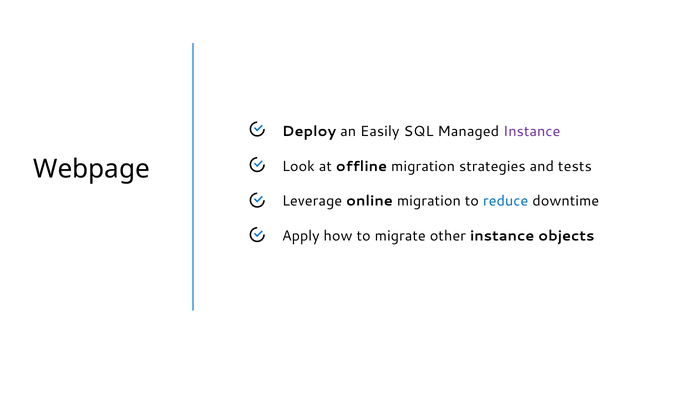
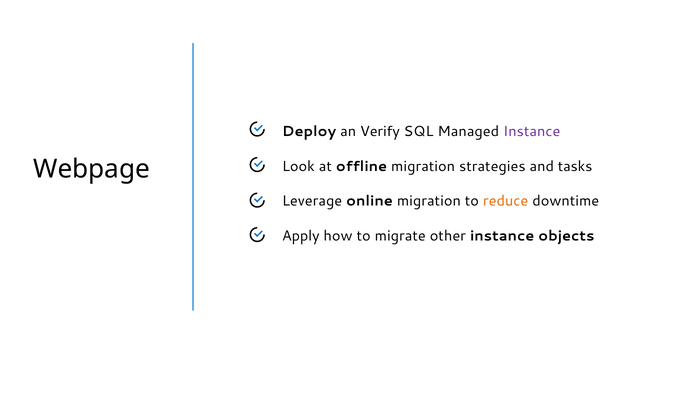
Easily: Easily -> Verify
tests: tests -> tasks
reduce colour: blue -> orange
